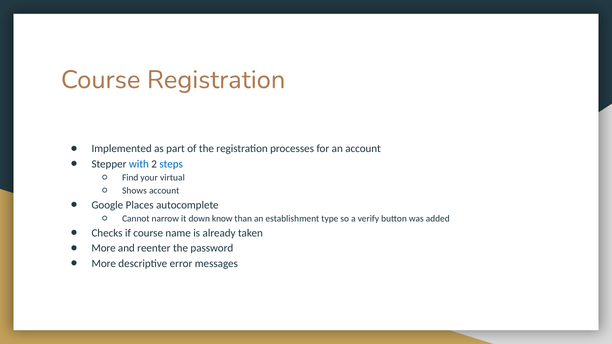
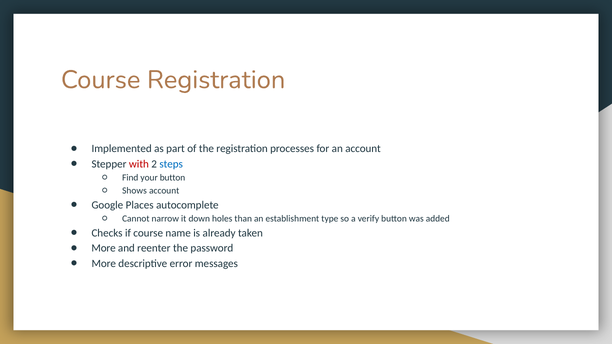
with colour: blue -> red
your virtual: virtual -> button
know: know -> holes
